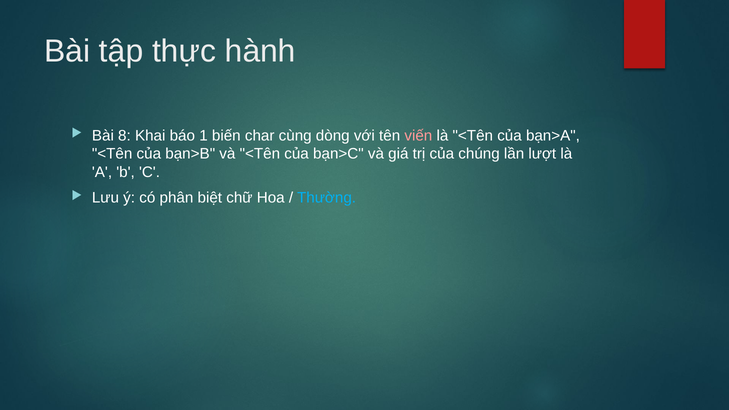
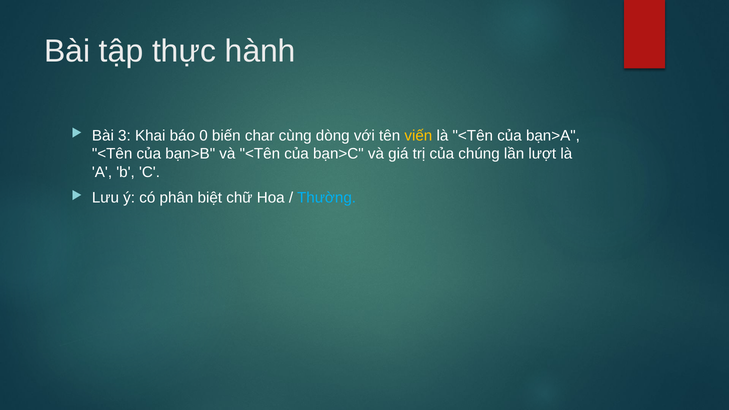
8: 8 -> 3
1: 1 -> 0
viến colour: pink -> yellow
